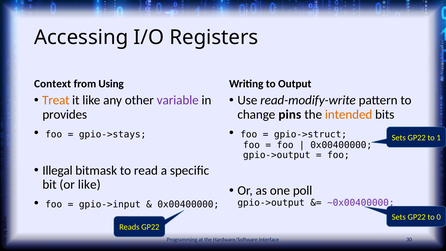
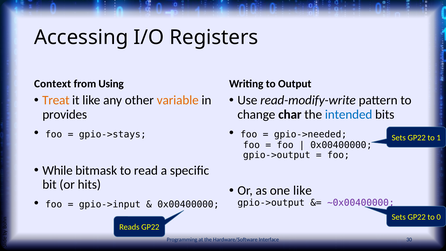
variable colour: purple -> orange
pins: pins -> char
intended colour: orange -> blue
gpio->struct: gpio->struct -> gpio->needed
Illegal: Illegal -> While
or like: like -> hits
one poll: poll -> like
